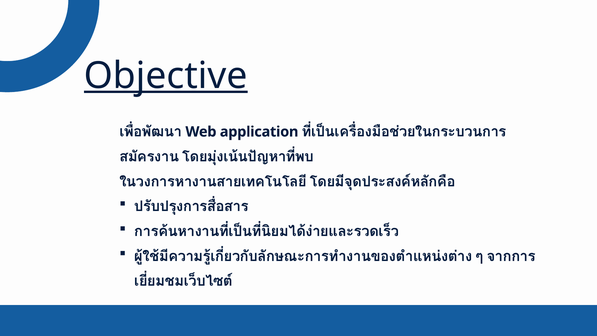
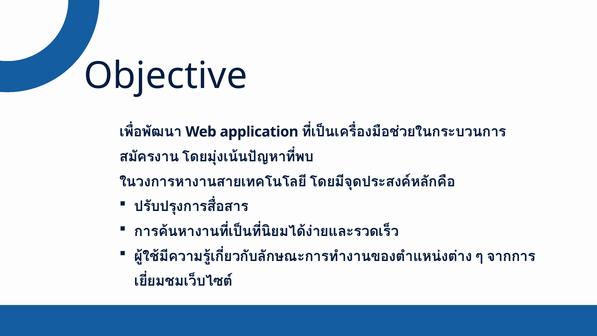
Objective underline: present -> none
